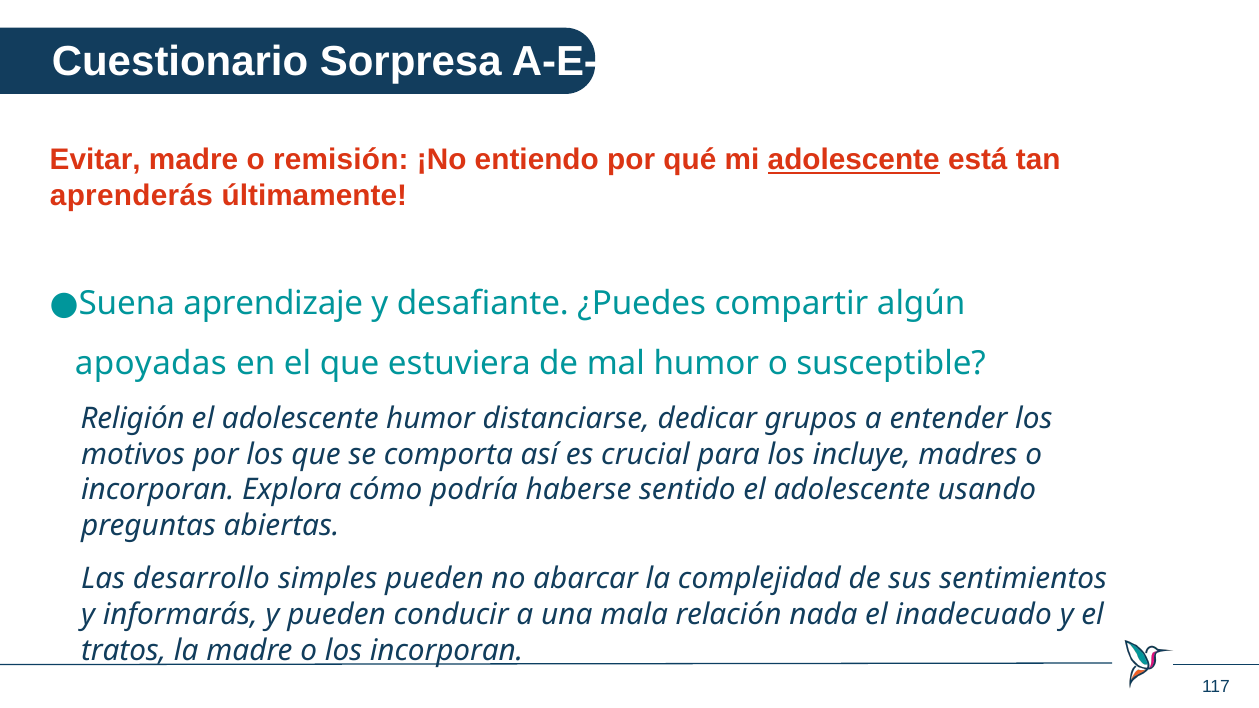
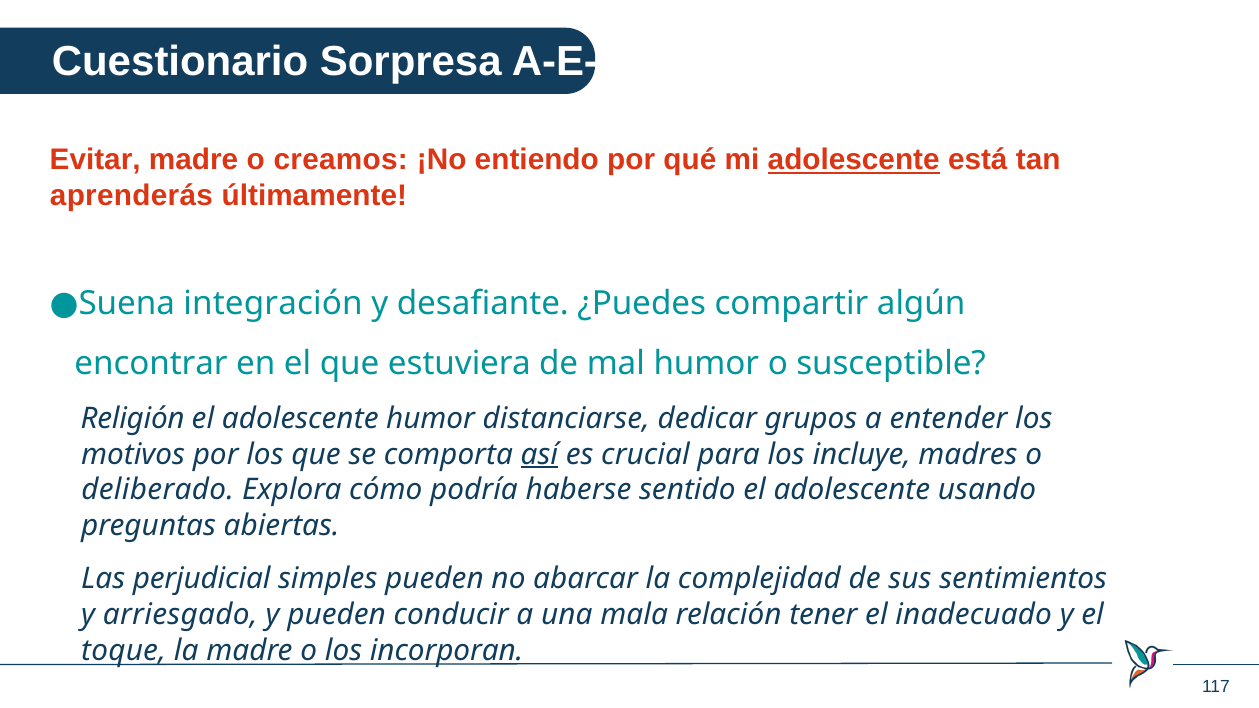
remisión: remisión -> creamos
aprendizaje: aprendizaje -> integración
apoyadas: apoyadas -> encontrar
así underline: none -> present
incorporan at (158, 490): incorporan -> deliberado
desarrollo: desarrollo -> perjudicial
informarás: informarás -> arriesgado
nada: nada -> tener
tratos: tratos -> toque
